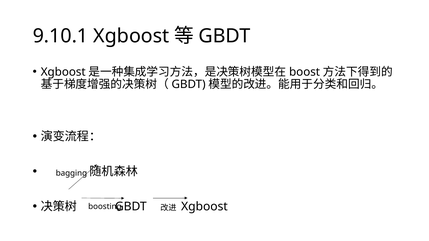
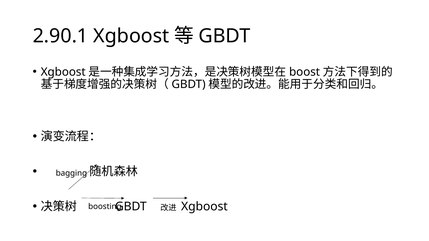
9.10.1: 9.10.1 -> 2.90.1
